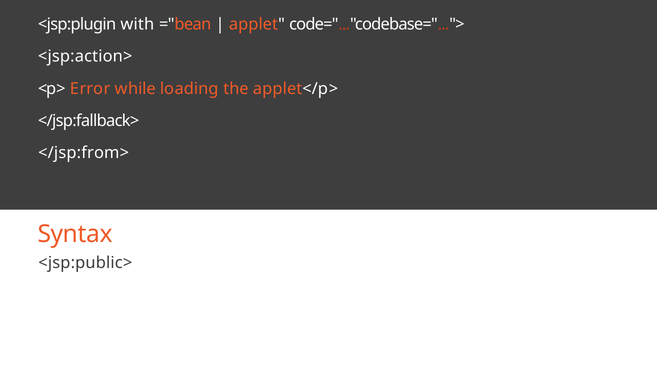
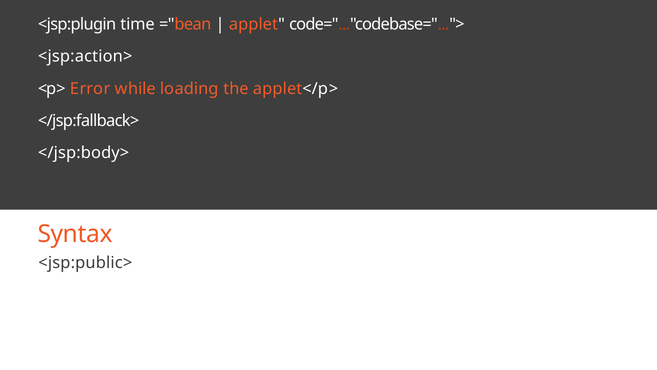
with: with -> time
</jsp:from>: </jsp:from> -> </jsp:body>
